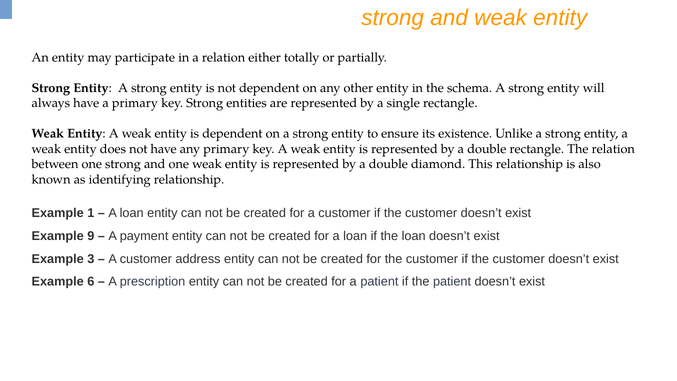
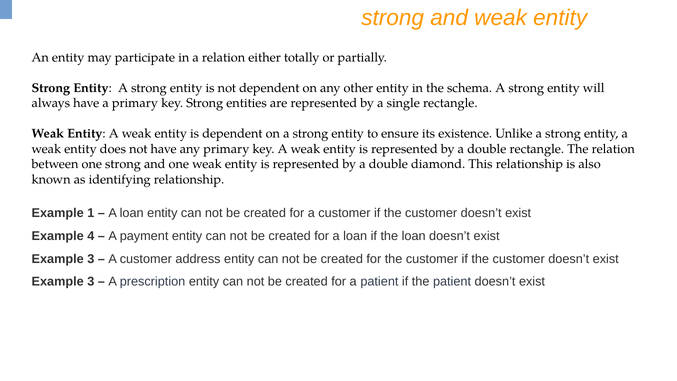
9: 9 -> 4
6 at (91, 282): 6 -> 3
